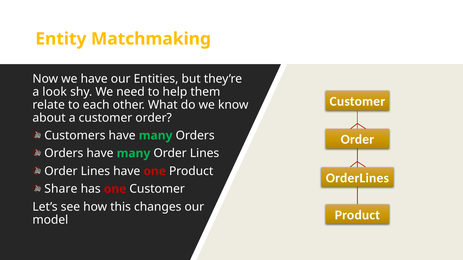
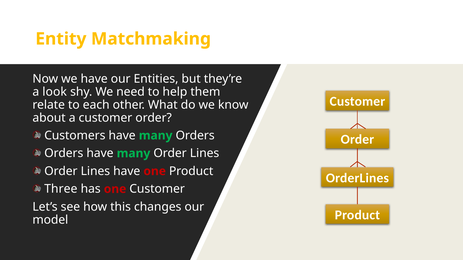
Share: Share -> Three
